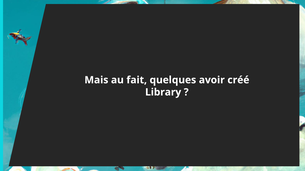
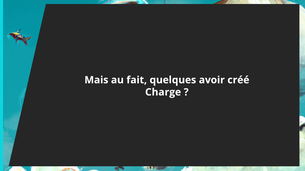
Library: Library -> Charge
